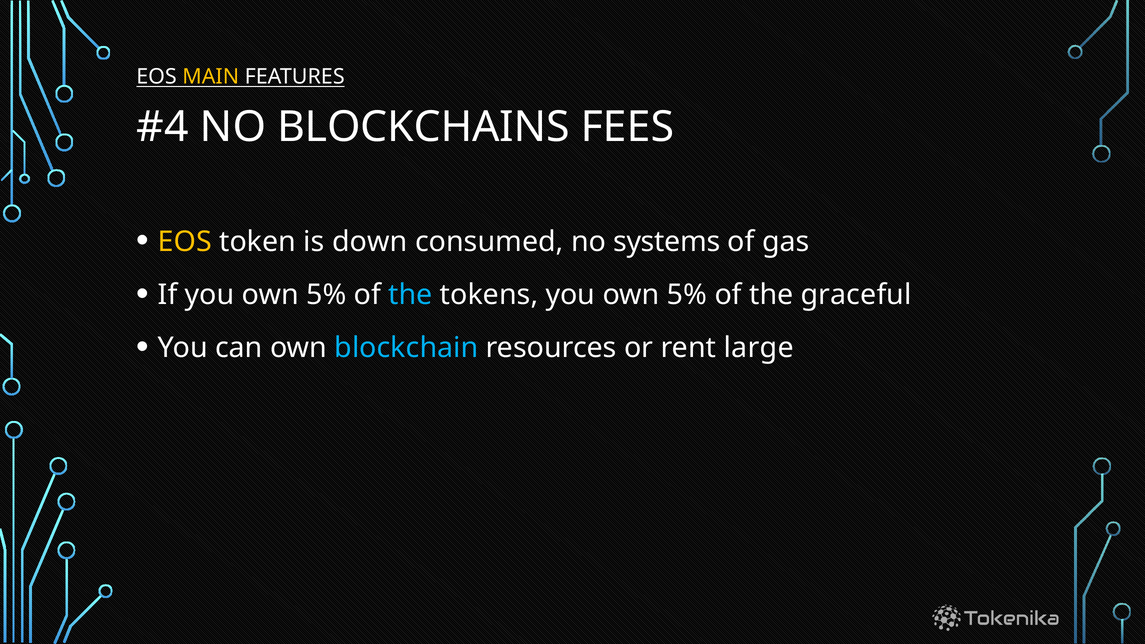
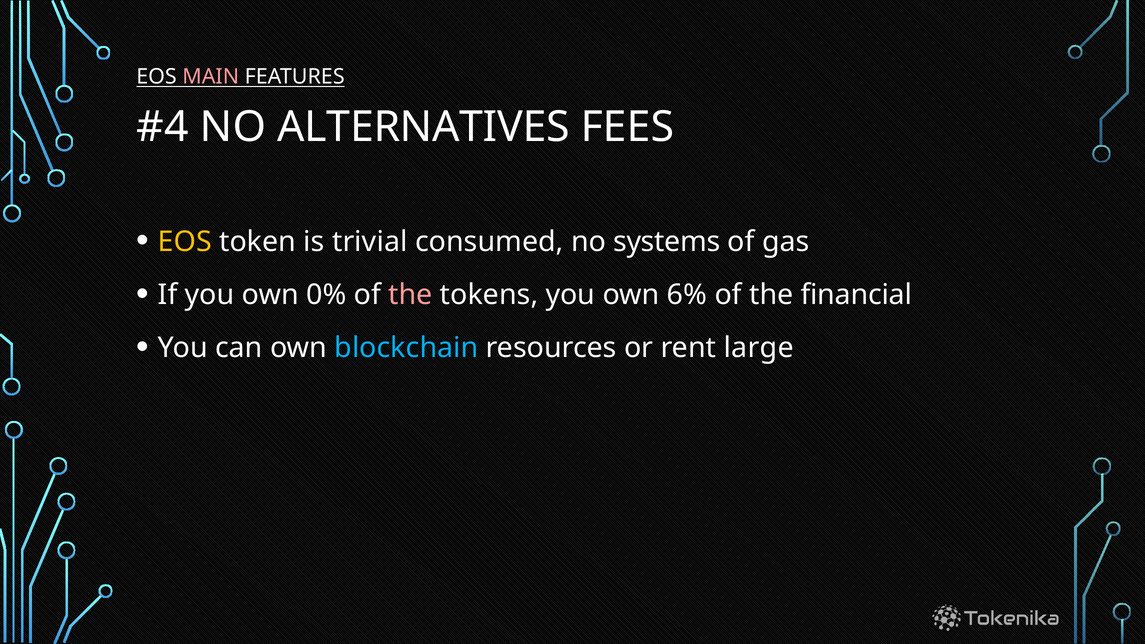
MAIN colour: yellow -> pink
BLOCKCHAINS: BLOCKCHAINS -> ALTERNATIVES
down: down -> trivial
If you own 5%: 5% -> 0%
the at (410, 295) colour: light blue -> pink
tokens you own 5%: 5% -> 6%
graceful: graceful -> financial
